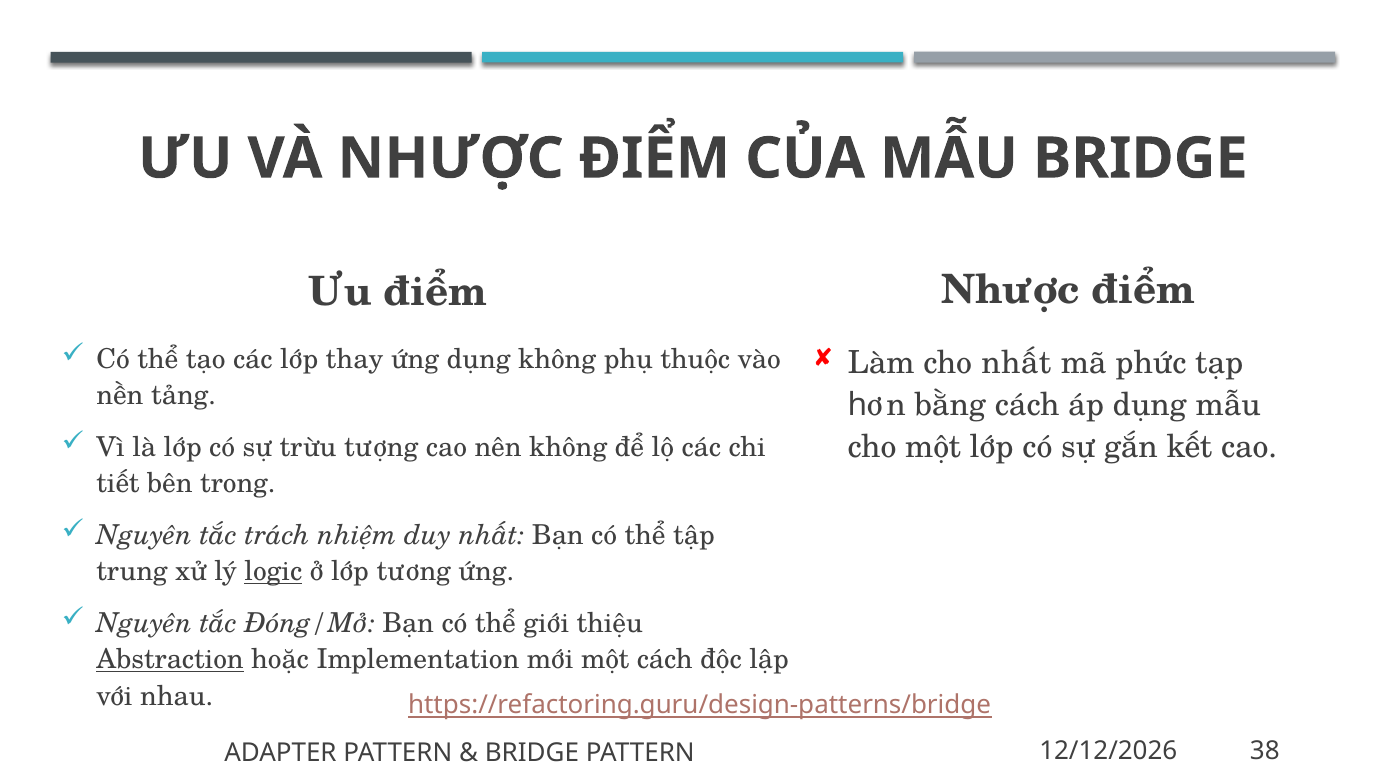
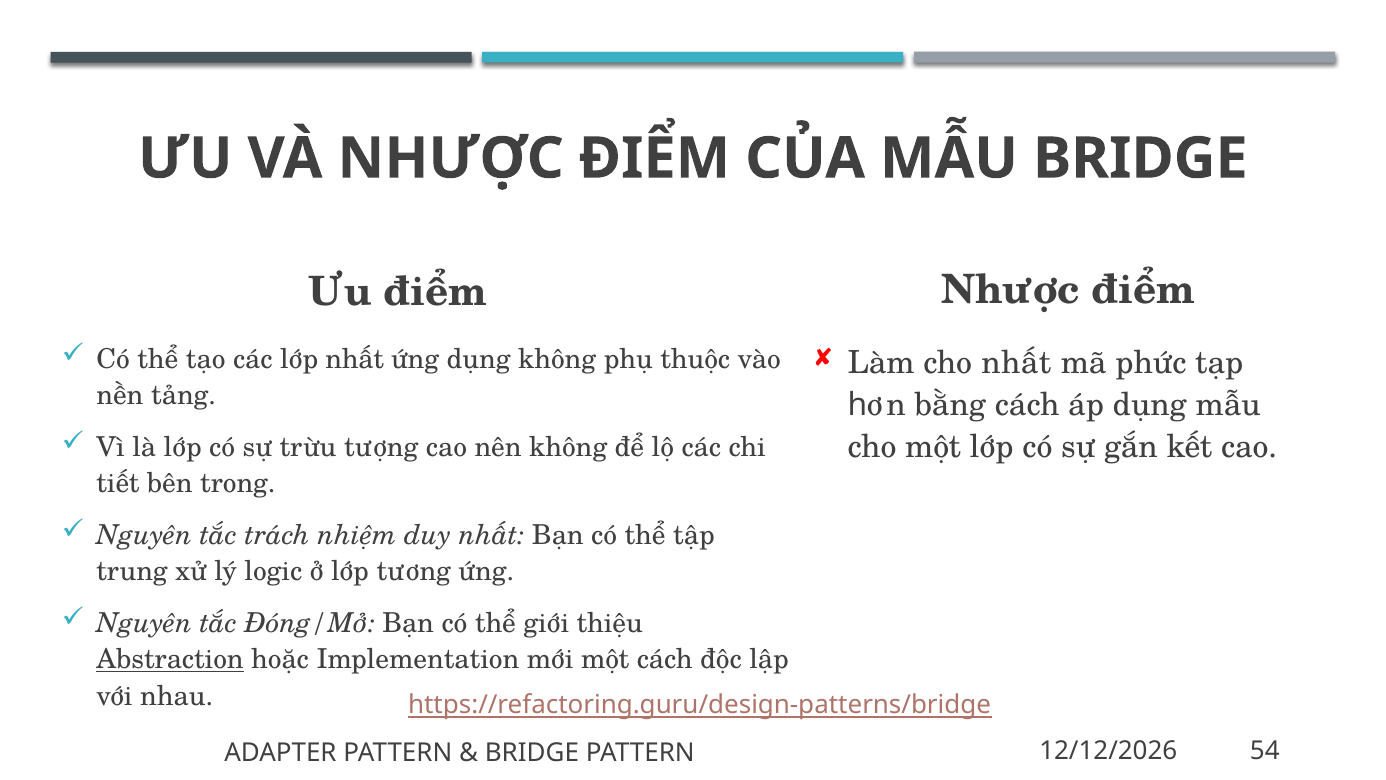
lớp thay: thay -> nhất
logic underline: present -> none
38: 38 -> 54
